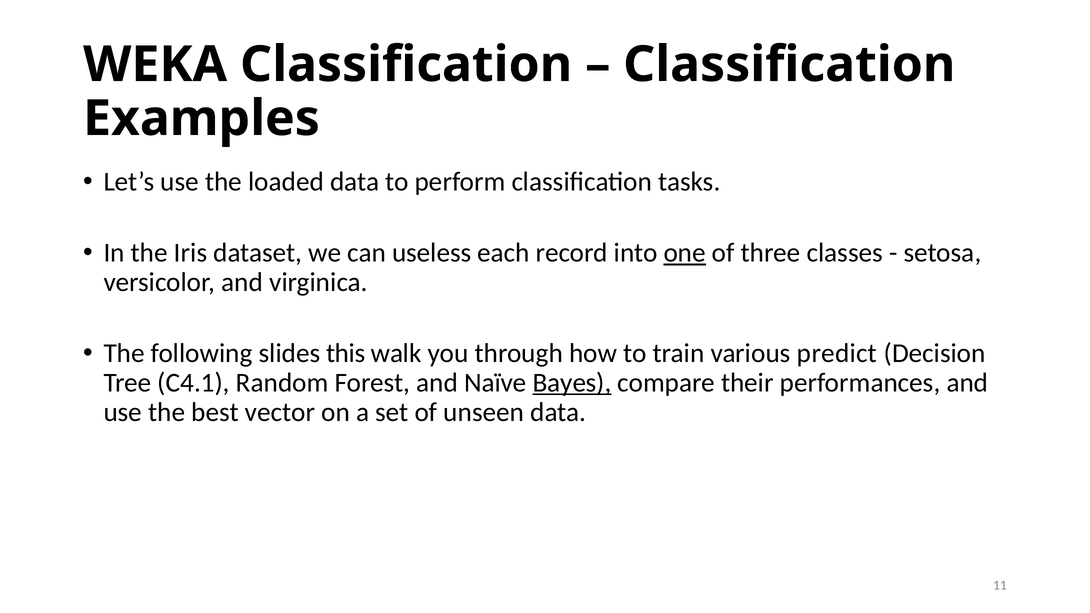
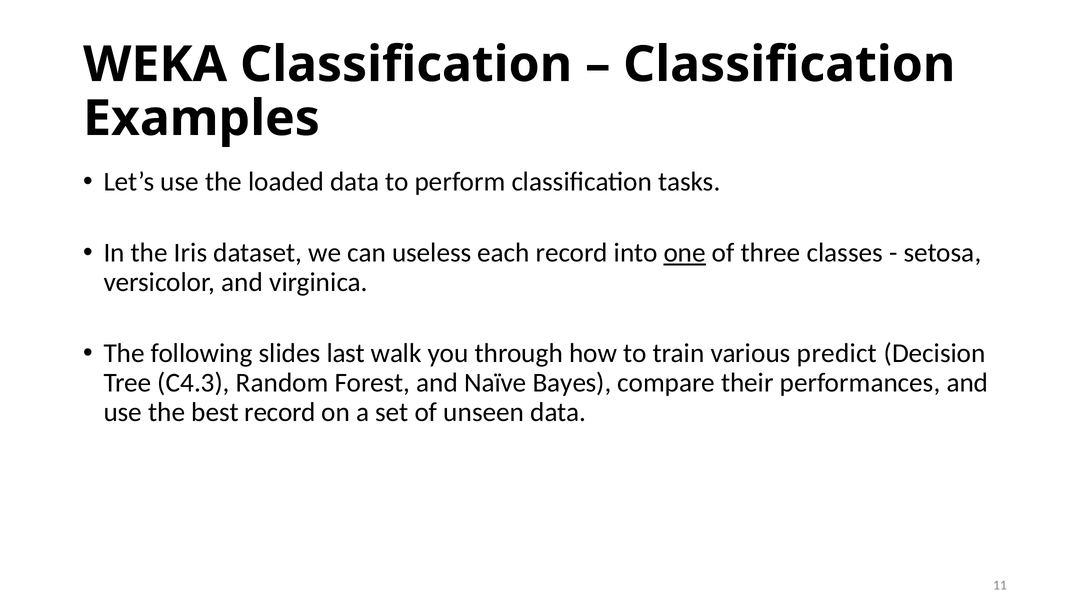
this: this -> last
C4.1: C4.1 -> C4.3
Bayes underline: present -> none
best vector: vector -> record
